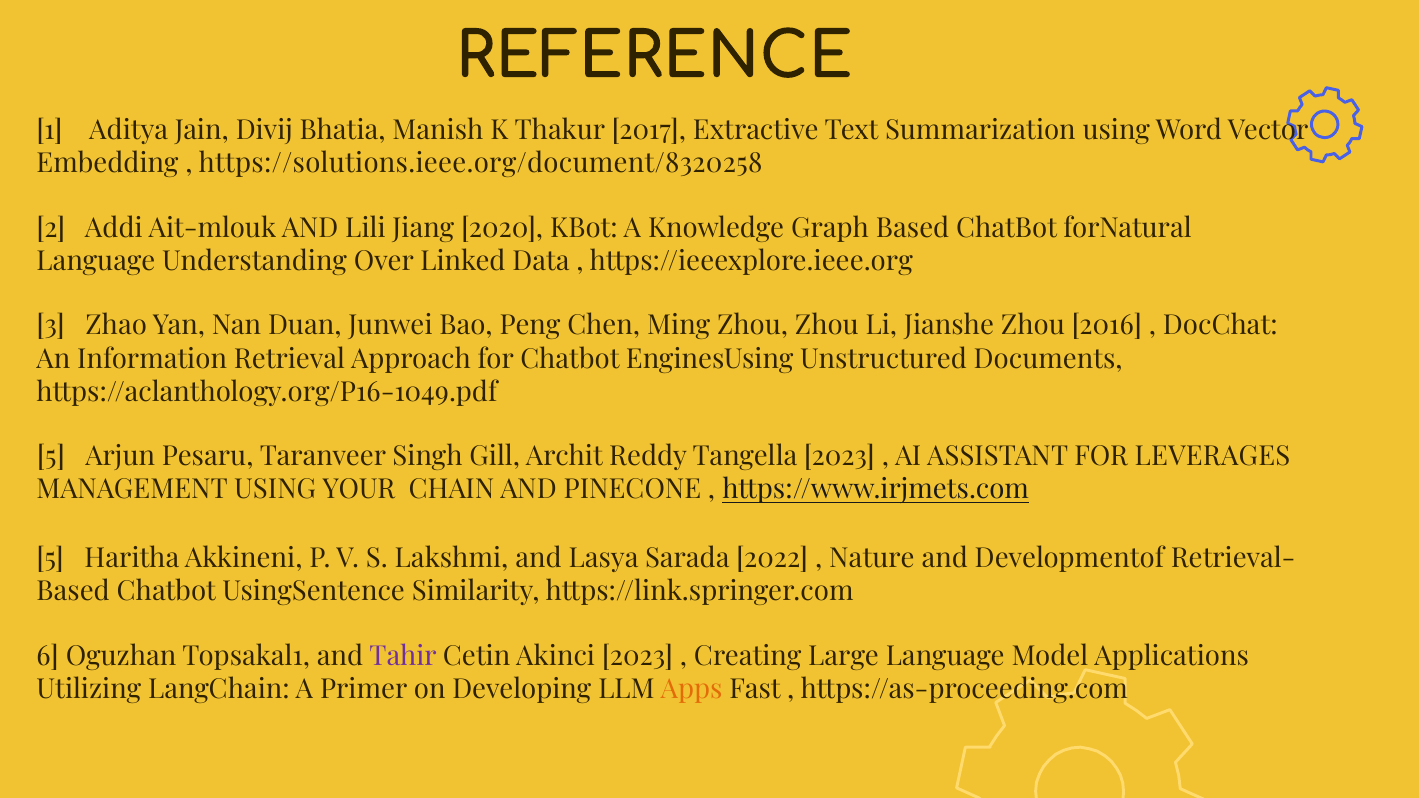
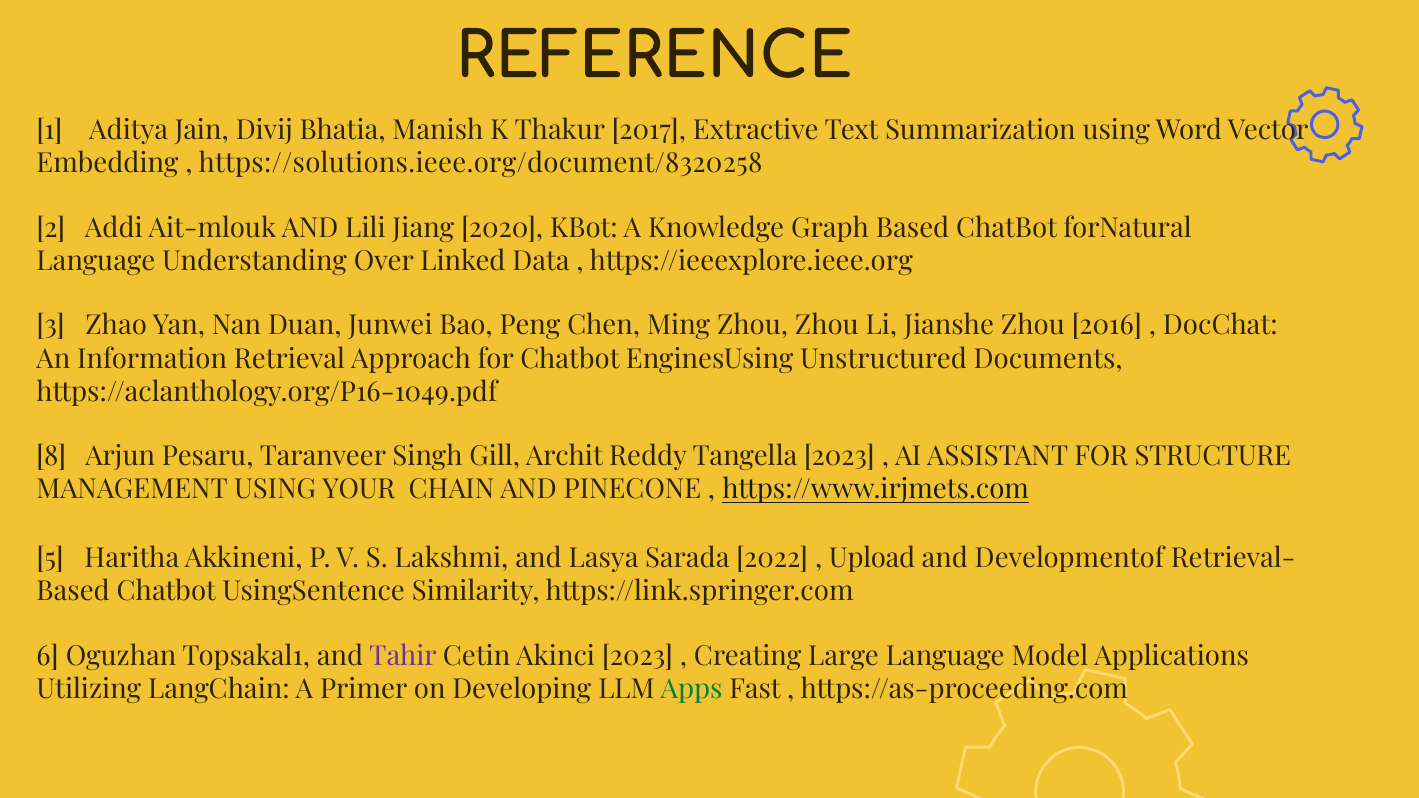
5 at (51, 457): 5 -> 8
LEVERAGES: LEVERAGES -> STRUCTURE
Nature: Nature -> Upload
Apps colour: orange -> green
